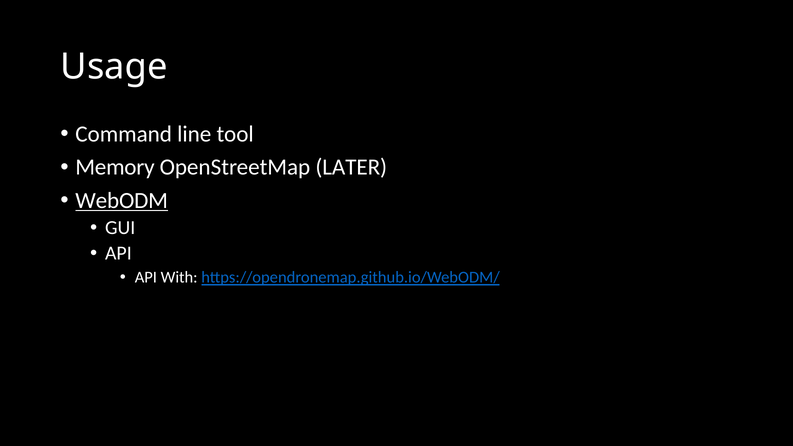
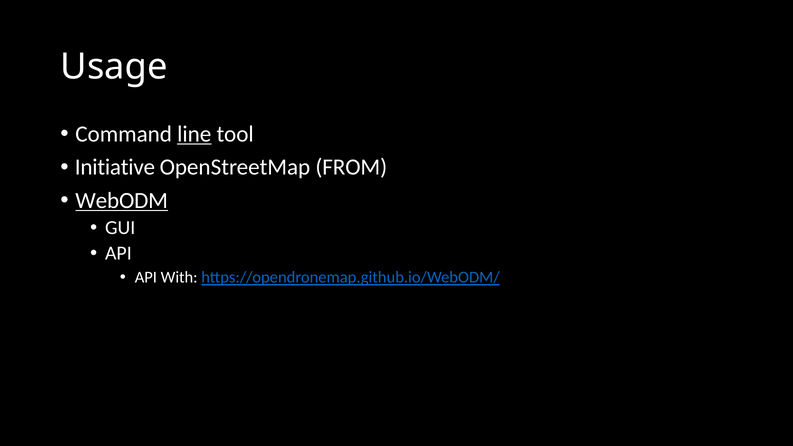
line underline: none -> present
Memory: Memory -> Initiative
LATER: LATER -> FROM
